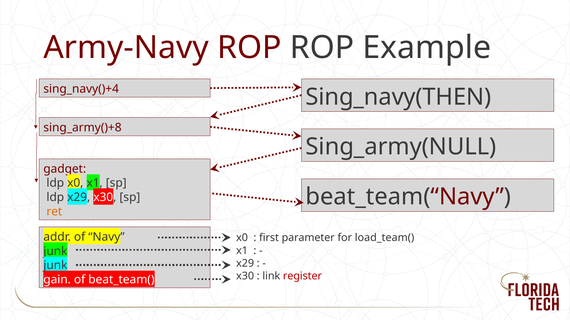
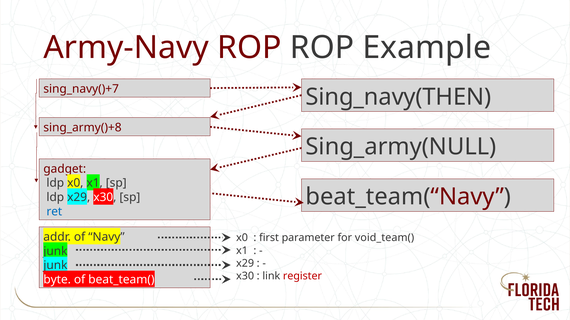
sing_navy()+4: sing_navy()+4 -> sing_navy()+7
ret colour: orange -> blue
load_team(: load_team( -> void_team(
gain: gain -> byte
